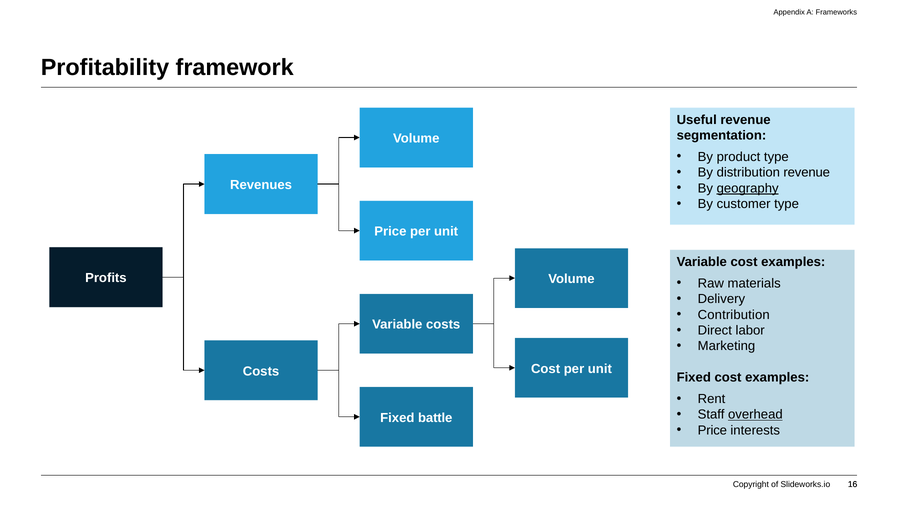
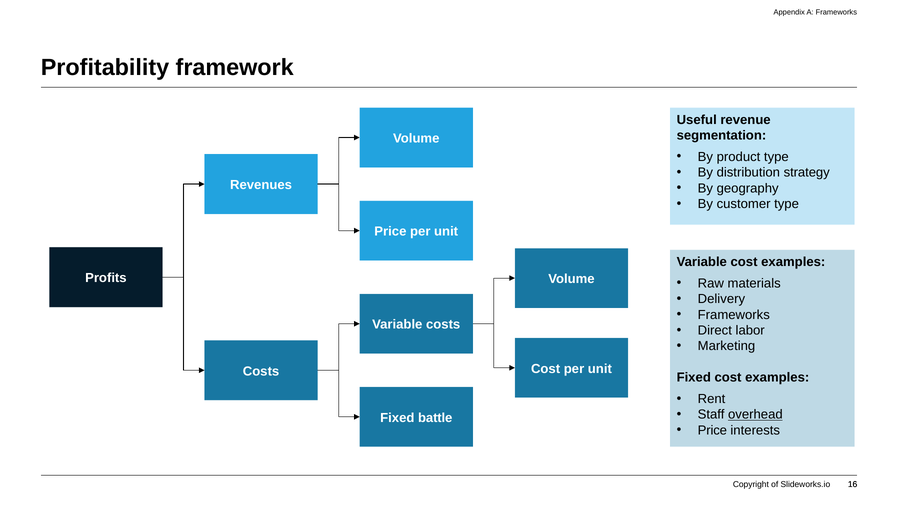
distribution revenue: revenue -> strategy
geography underline: present -> none
Contribution at (734, 315): Contribution -> Frameworks
